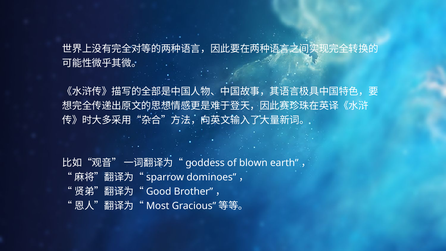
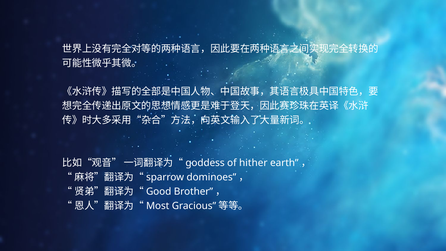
blown: blown -> hither
